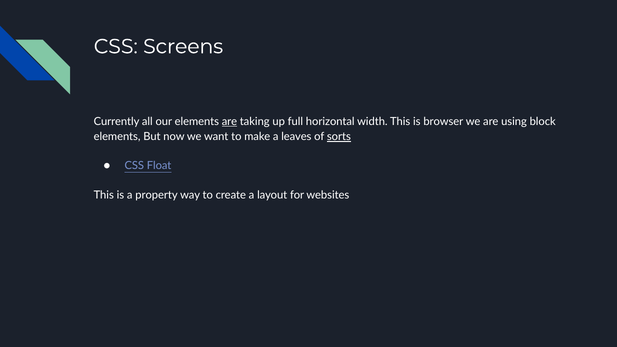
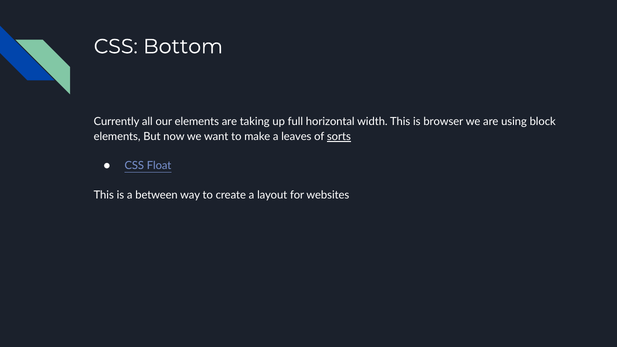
Screens: Screens -> Bottom
are at (229, 121) underline: present -> none
property: property -> between
